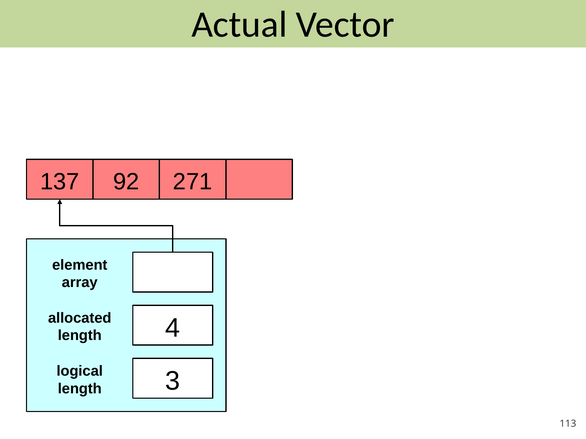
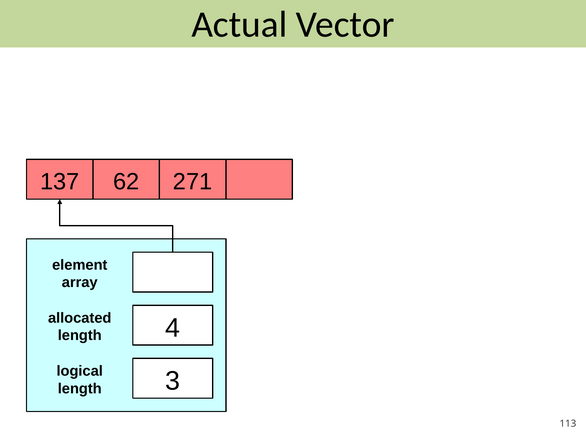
92: 92 -> 62
